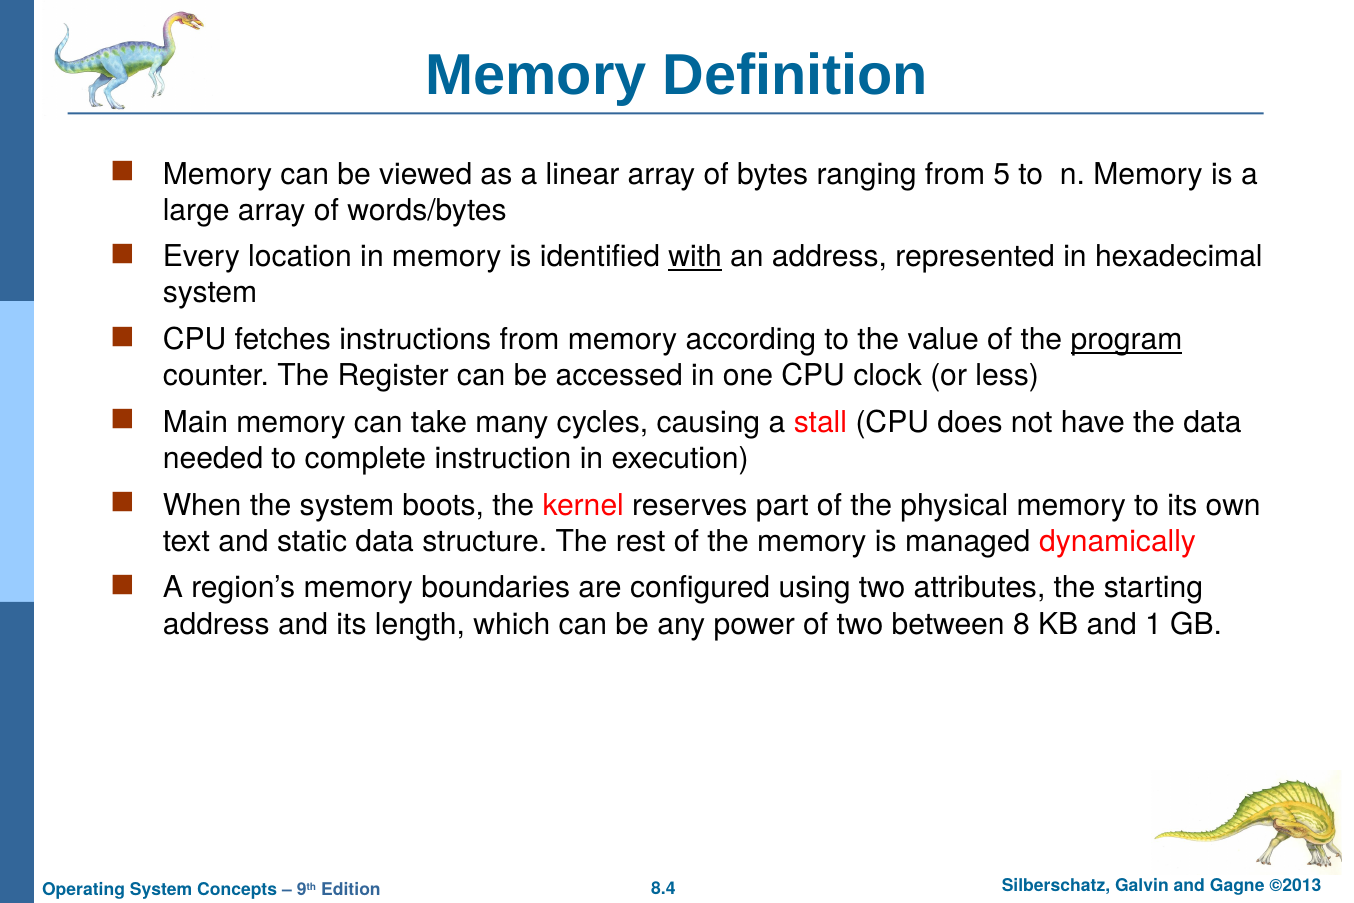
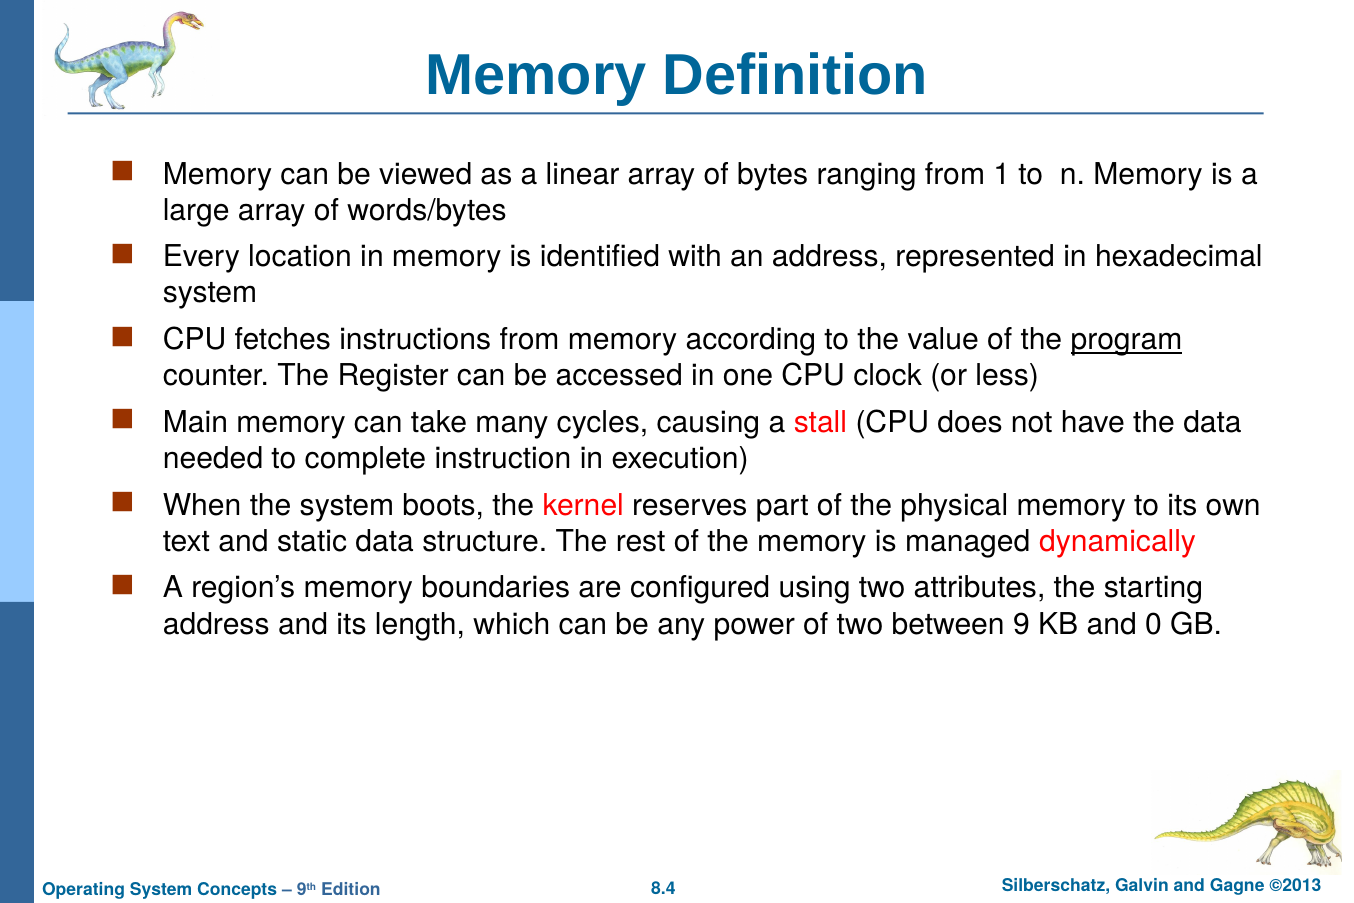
5: 5 -> 1
with underline: present -> none
8: 8 -> 9
1: 1 -> 0
